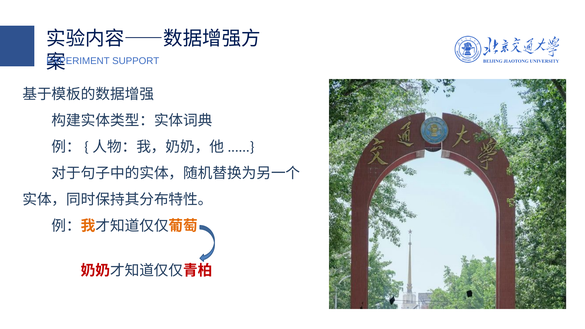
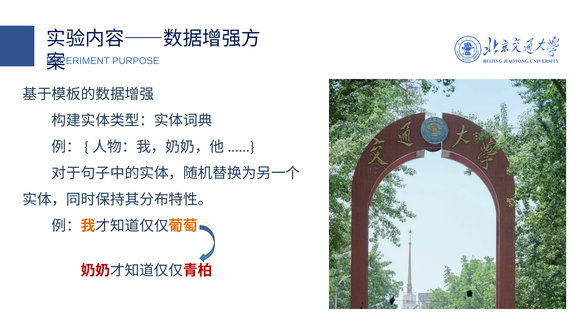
SUPPORT: SUPPORT -> PURPOSE
